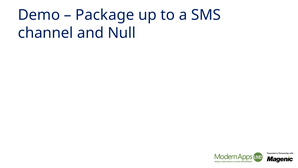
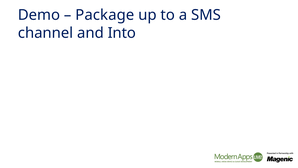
Null: Null -> Into
